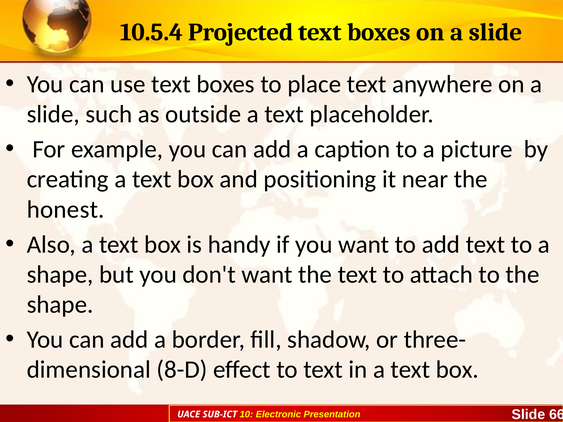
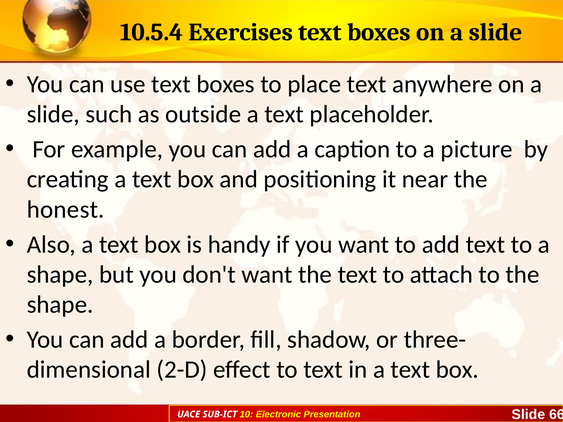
Projected: Projected -> Exercises
8-D: 8-D -> 2-D
